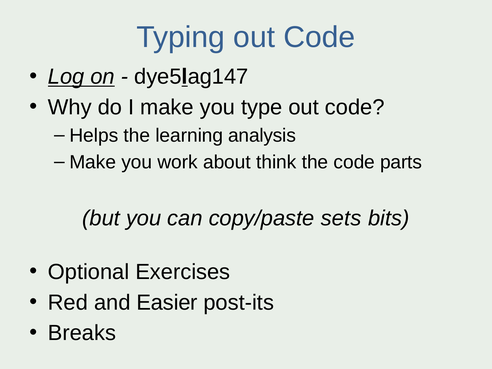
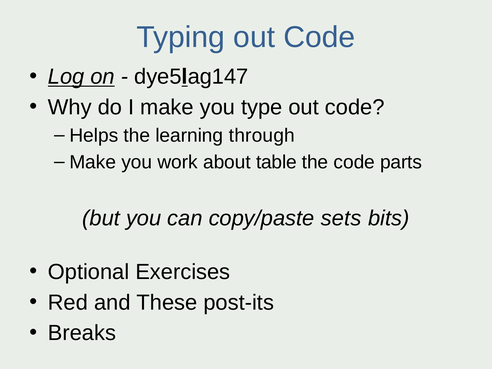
analysis: analysis -> through
think: think -> table
Easier: Easier -> These
